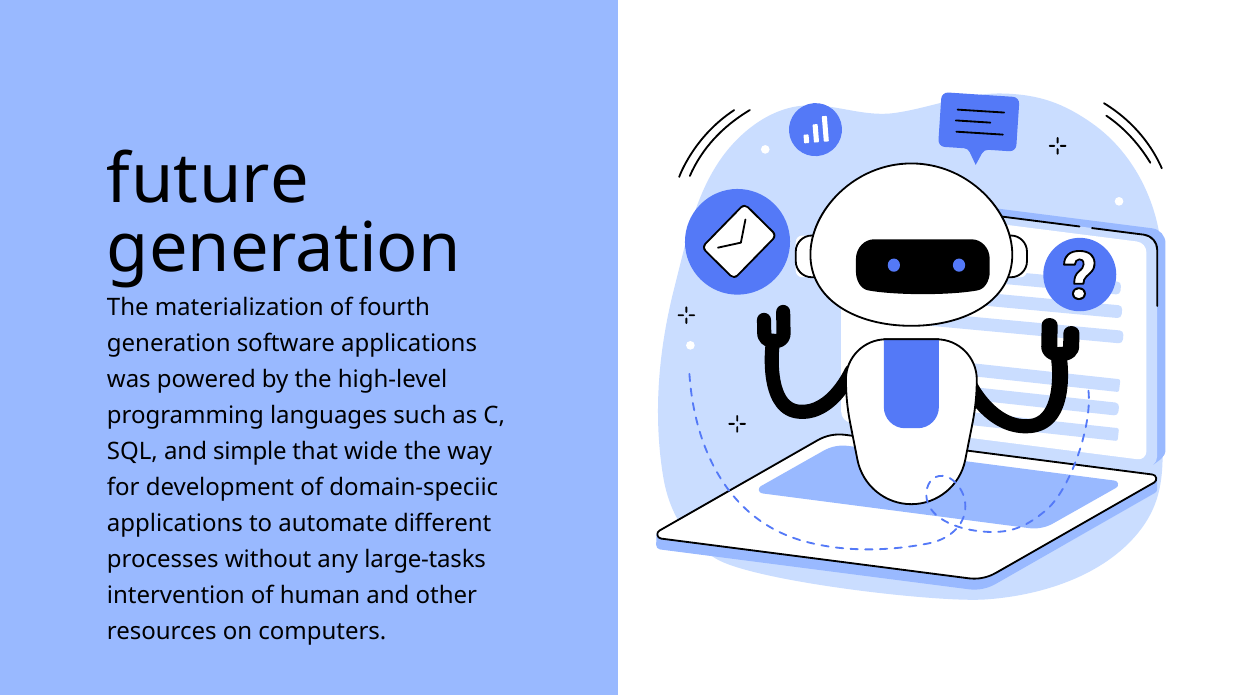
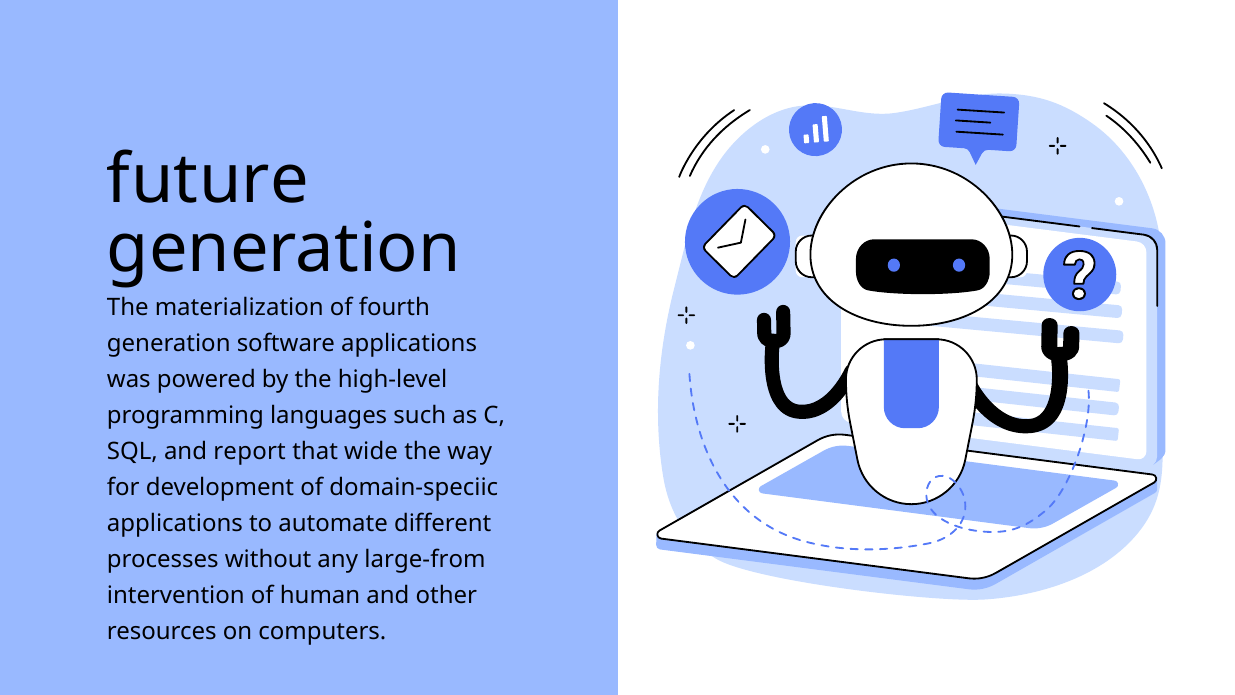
simple: simple -> report
large-tasks: large-tasks -> large-from
